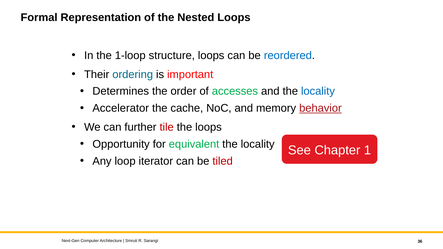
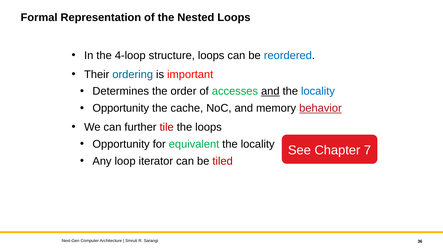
1-loop: 1-loop -> 4-loop
and at (270, 91) underline: none -> present
Accelerator at (121, 108): Accelerator -> Opportunity
1: 1 -> 7
